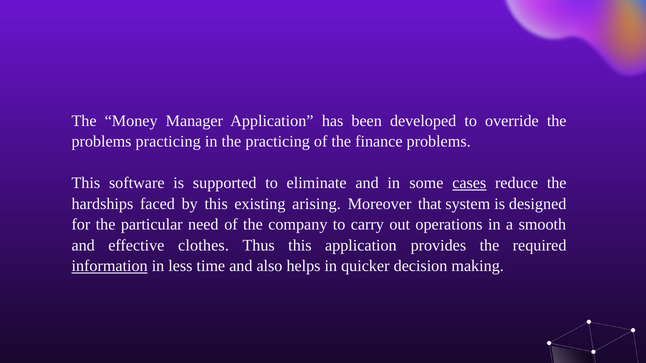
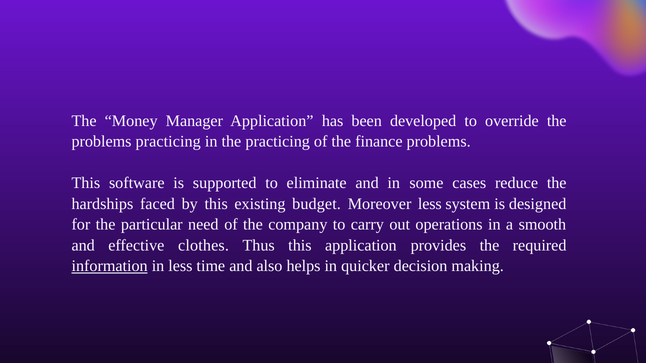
cases underline: present -> none
arising: arising -> budget
Moreover that: that -> less
